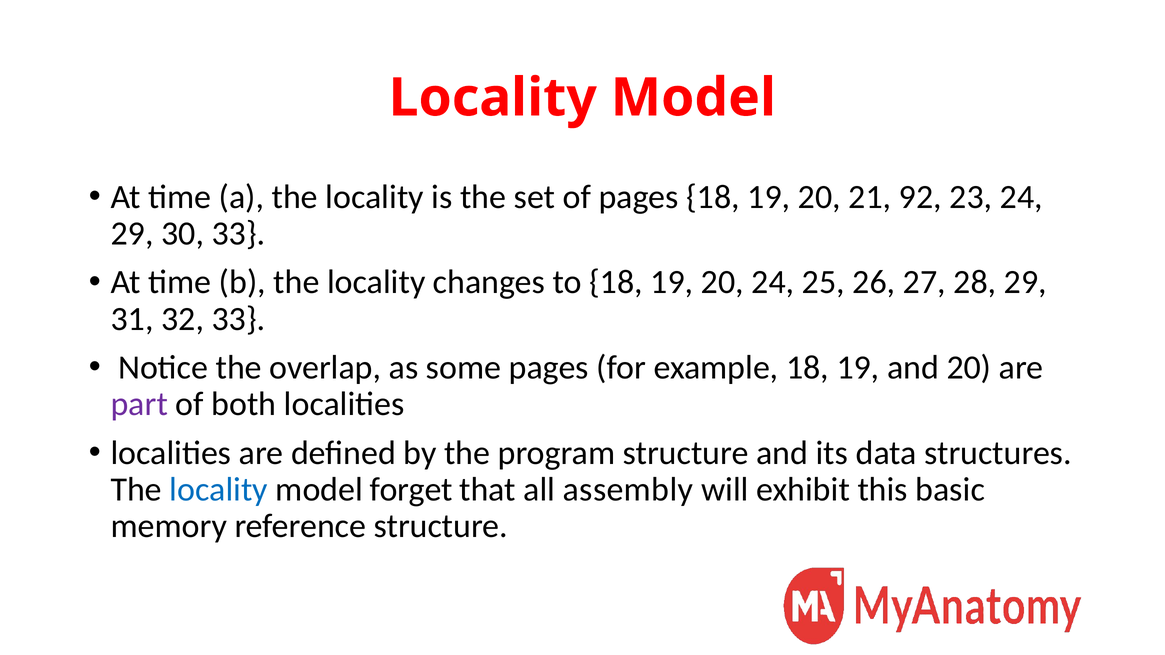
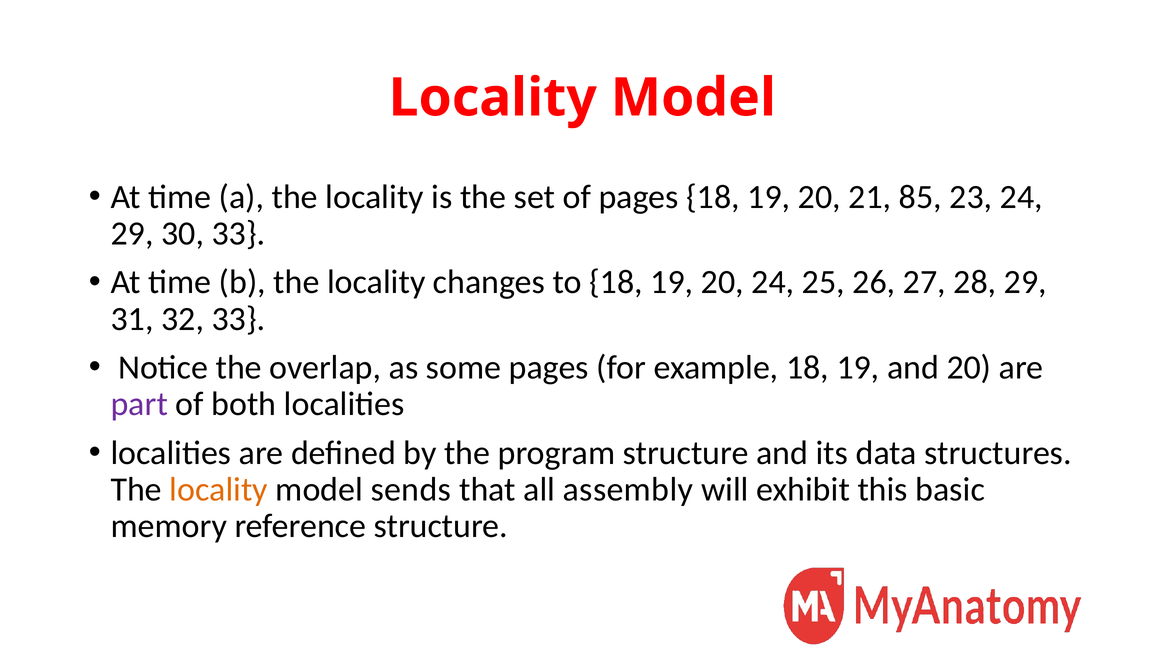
92: 92 -> 85
locality at (219, 490) colour: blue -> orange
forget: forget -> sends
